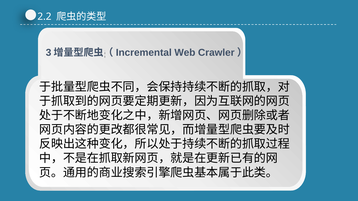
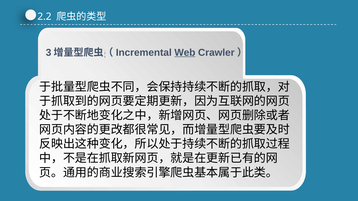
Web underline: none -> present
